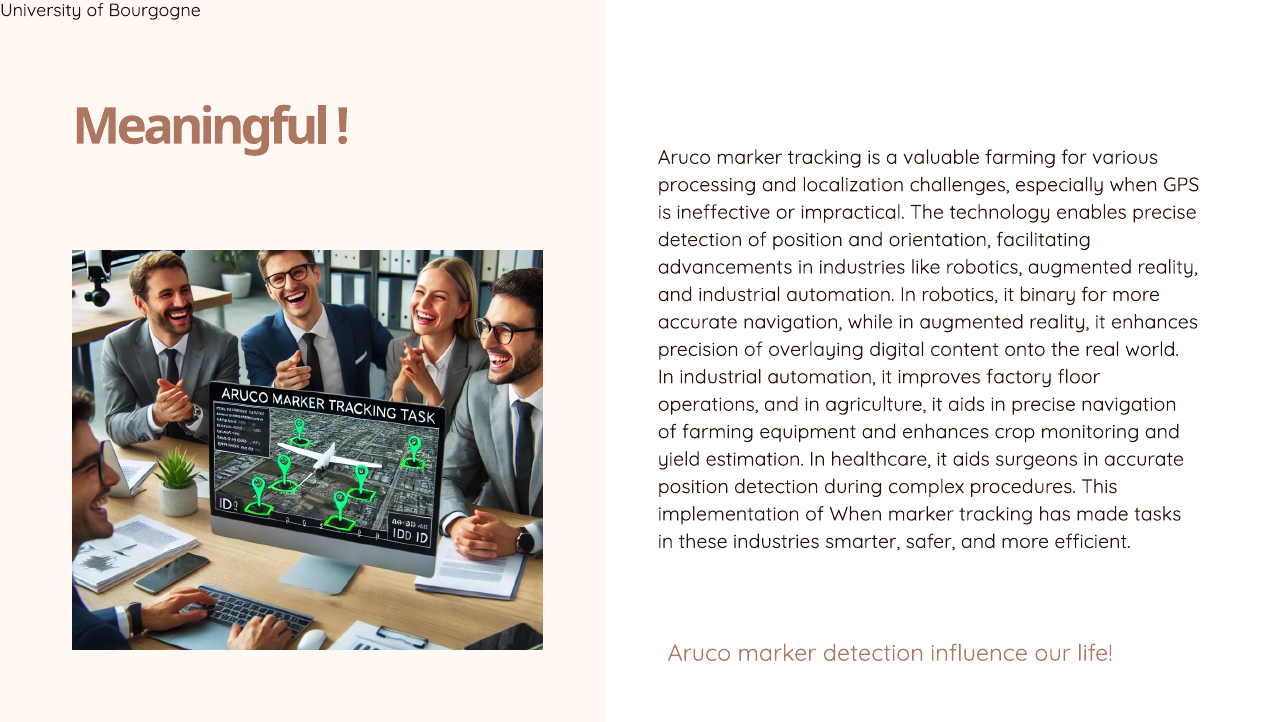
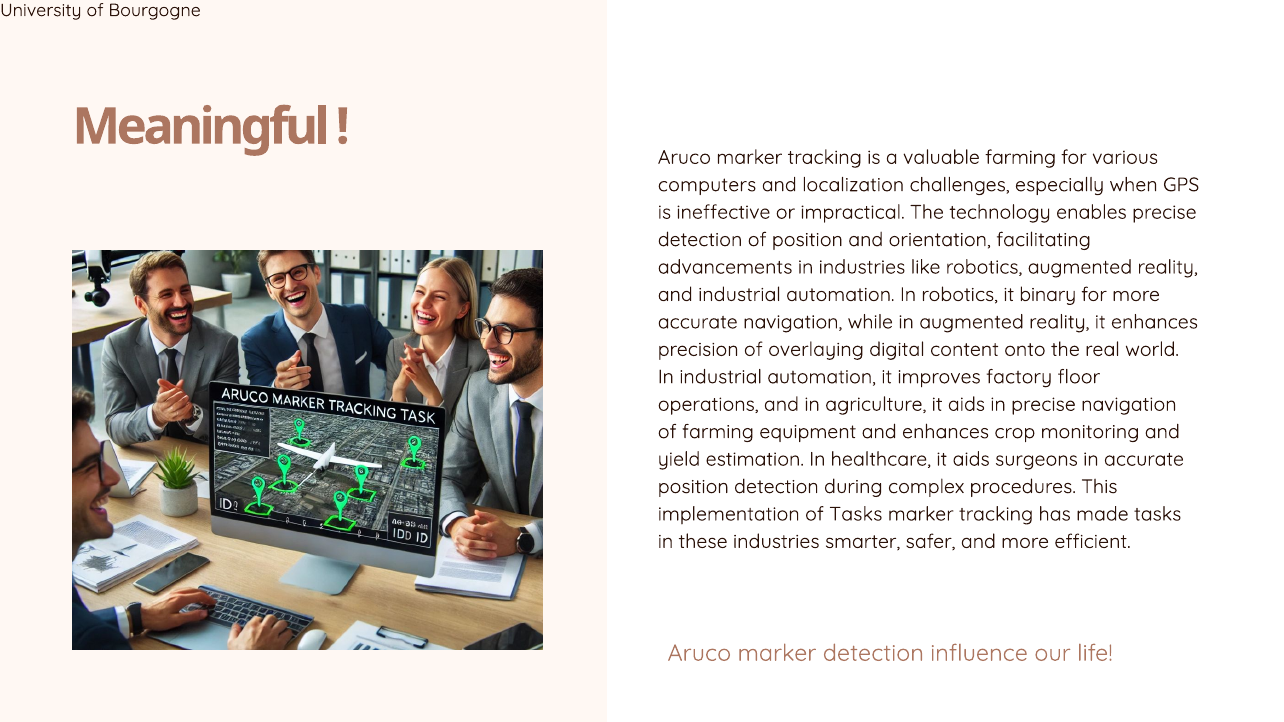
processing: processing -> computers
of When: When -> Tasks
